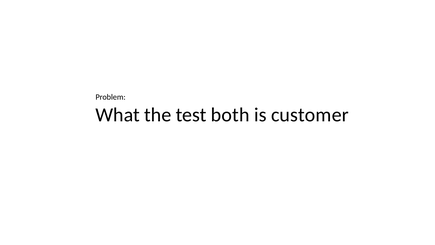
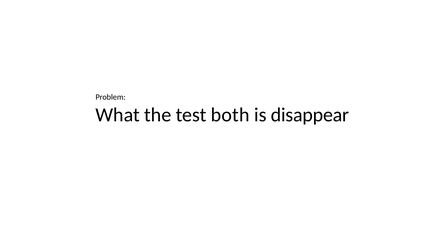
customer: customer -> disappear
